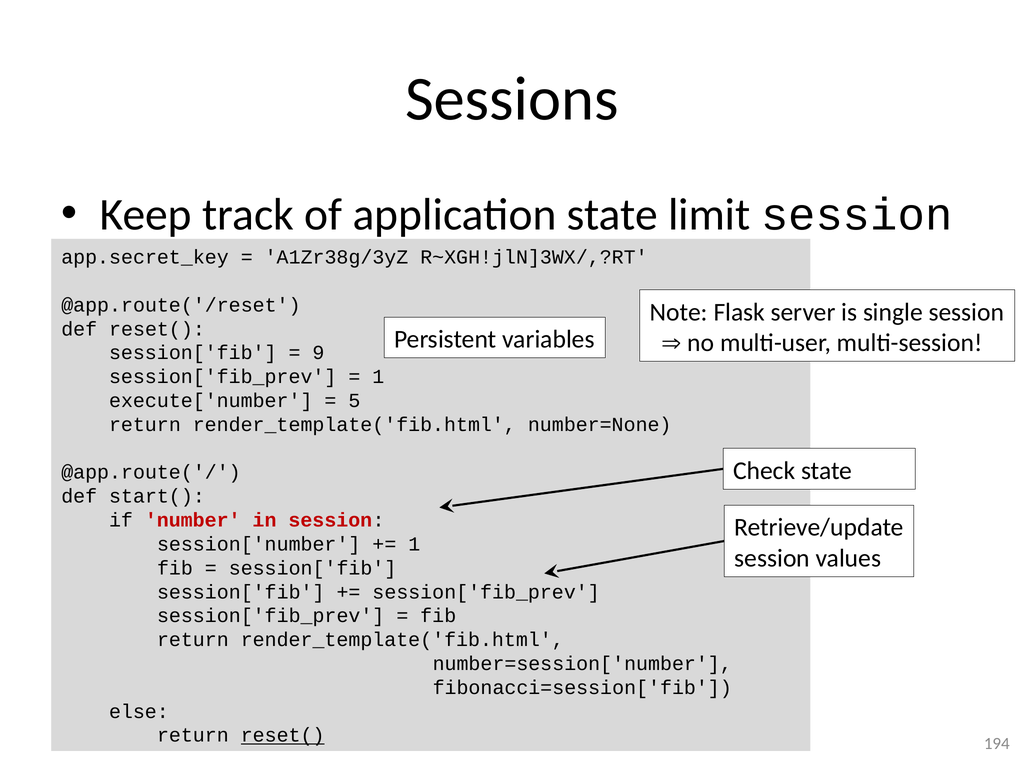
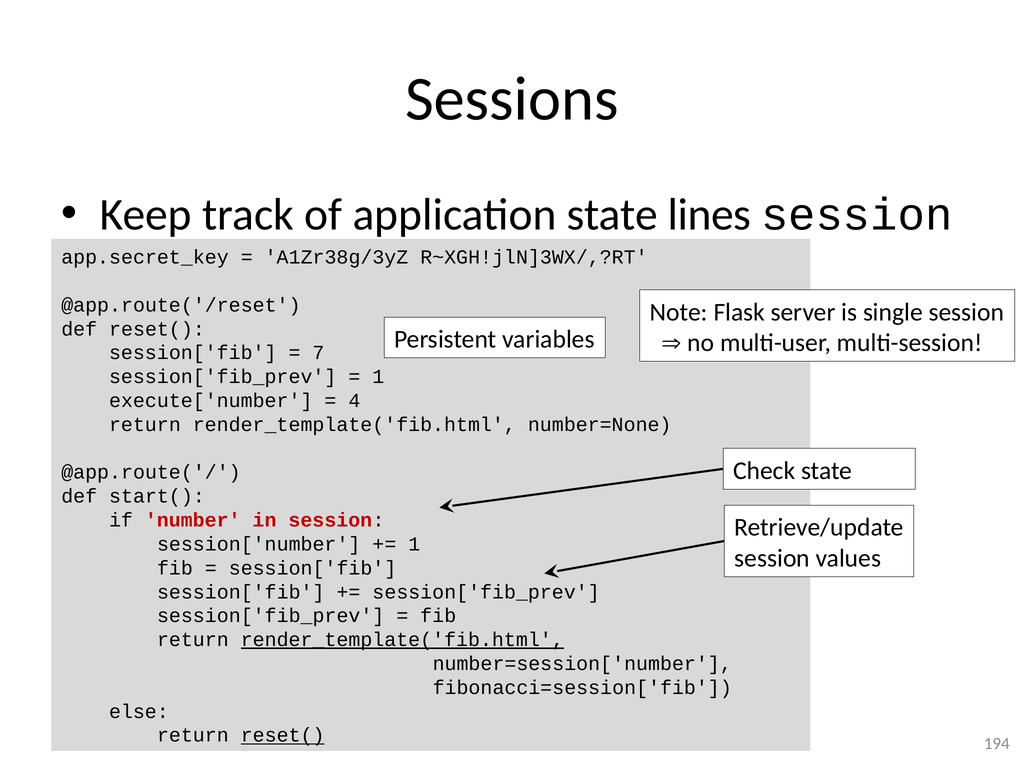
limit: limit -> lines
9: 9 -> 7
5: 5 -> 4
render_template('fib.html at (402, 640) underline: none -> present
